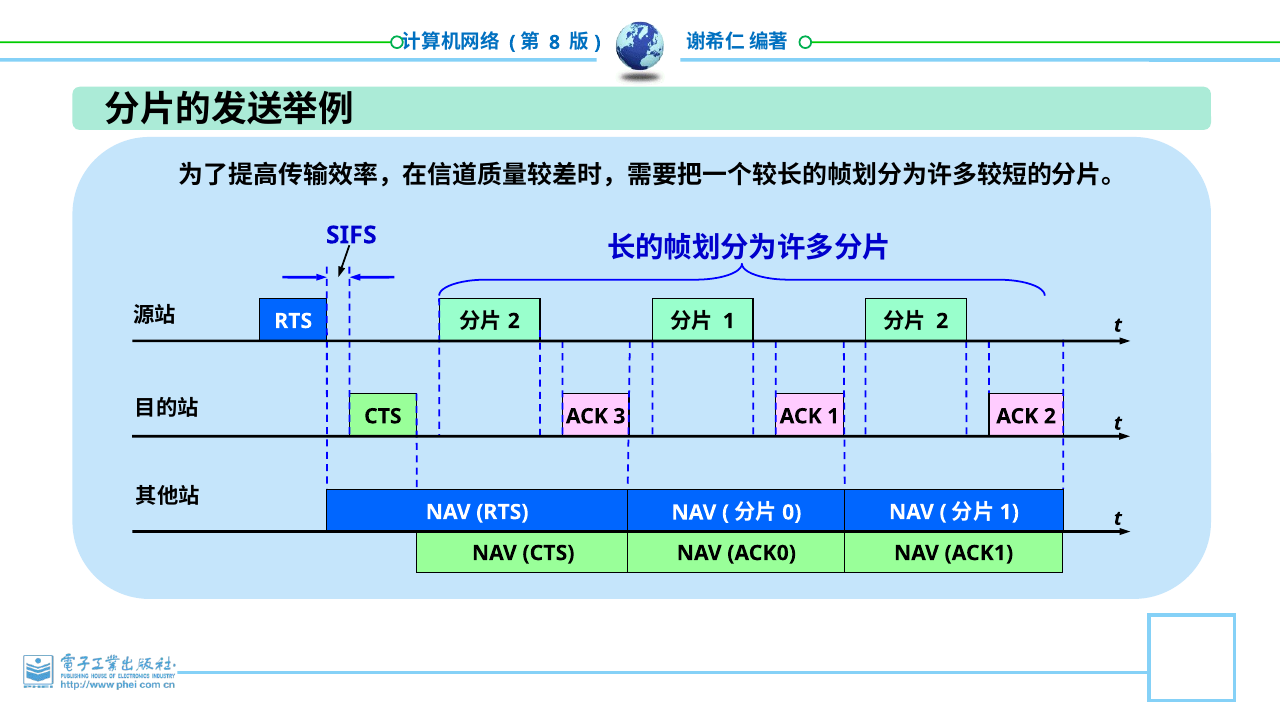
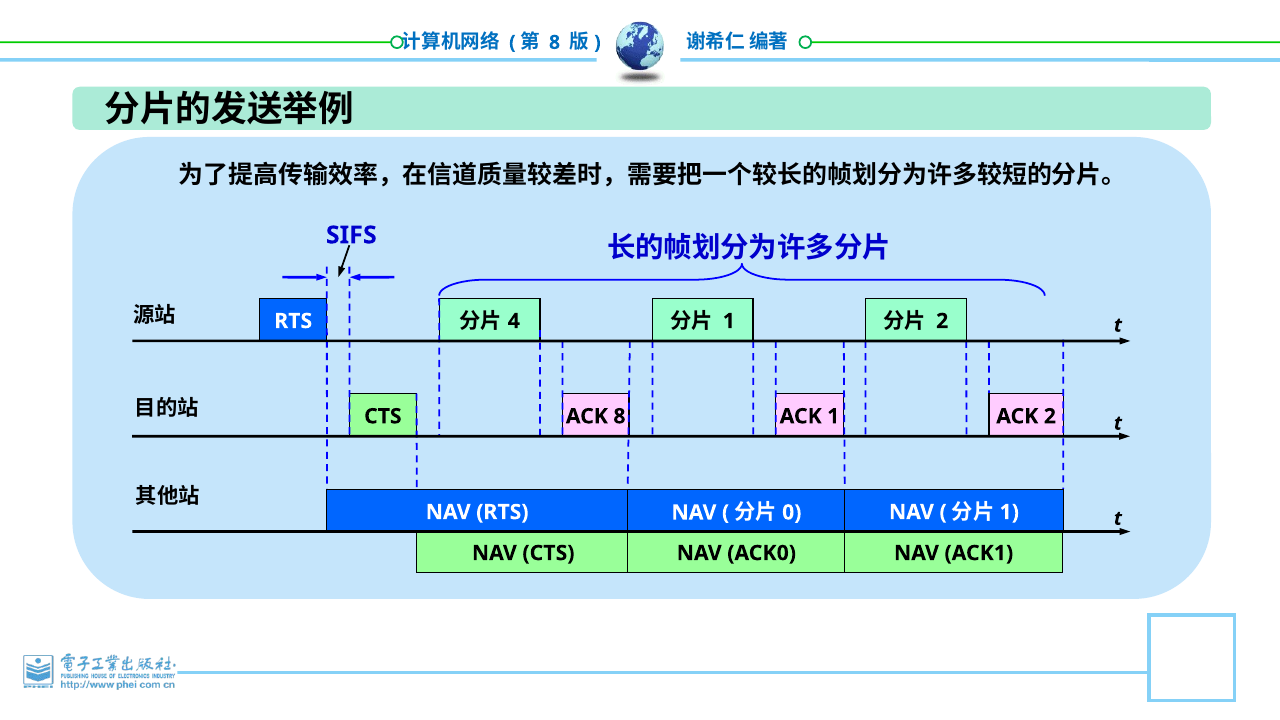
2 at (514, 321): 2 -> 4
ACK 3: 3 -> 8
